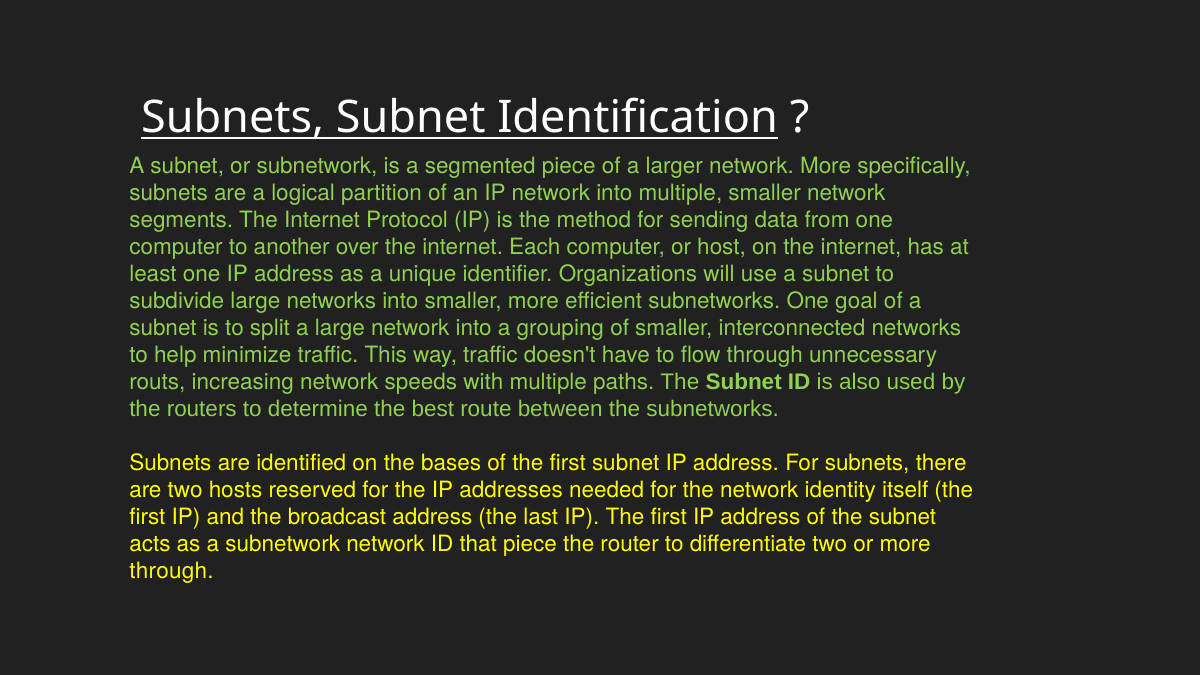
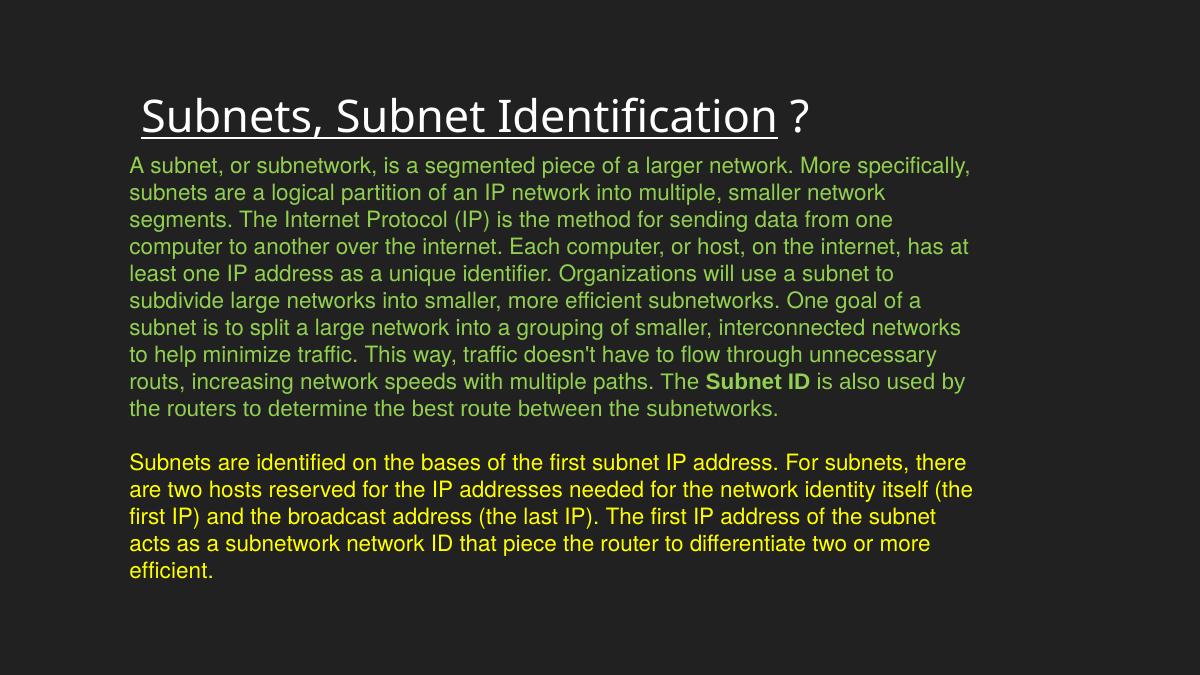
through at (172, 571): through -> efficient
